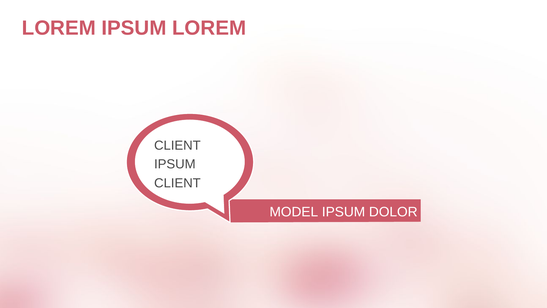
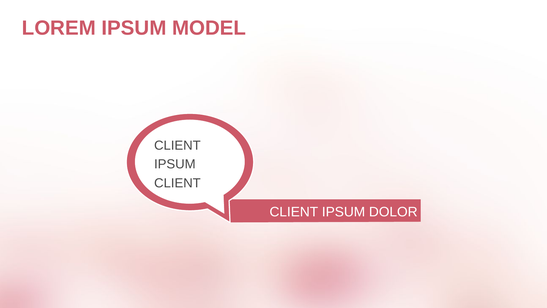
IPSUM LOREM: LOREM -> MODEL
MODEL at (294, 212): MODEL -> CLIENT
